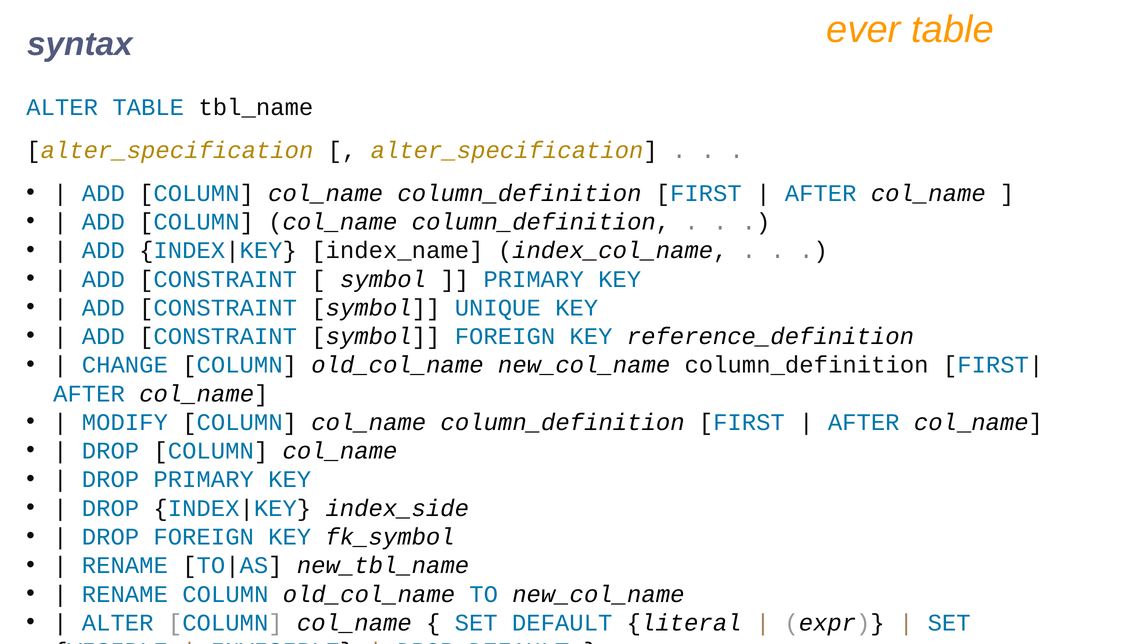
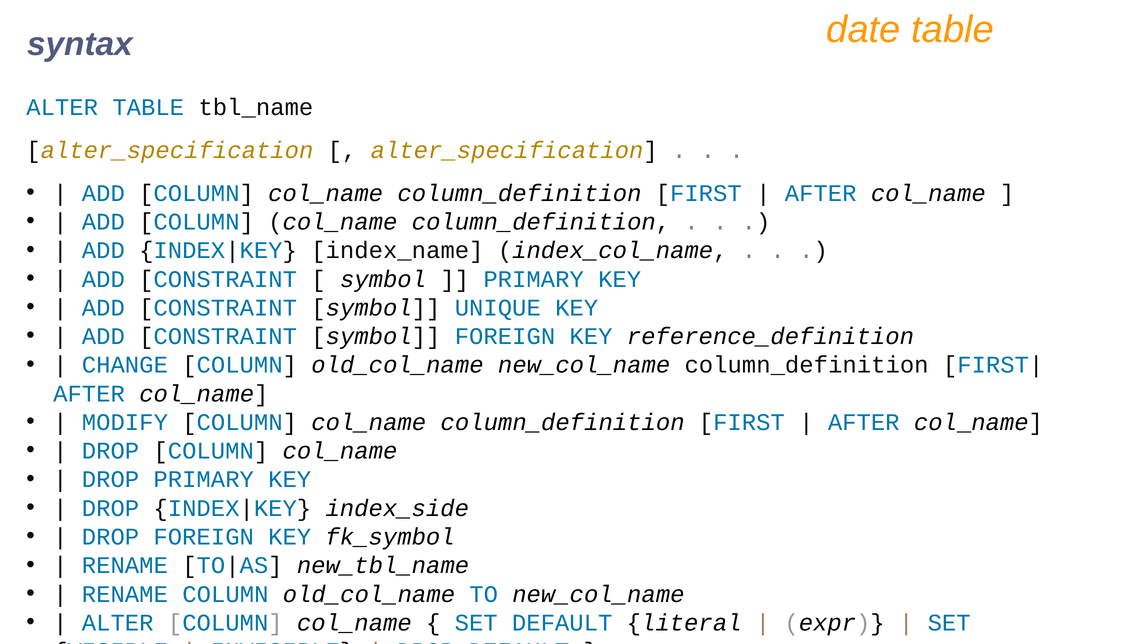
ever: ever -> date
